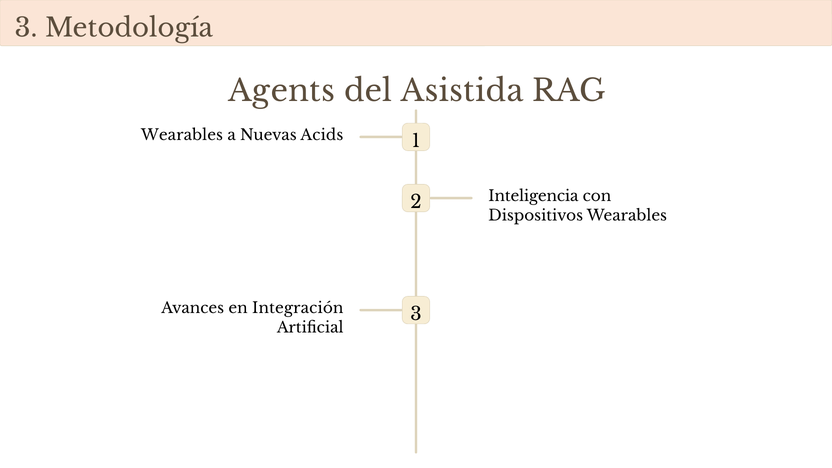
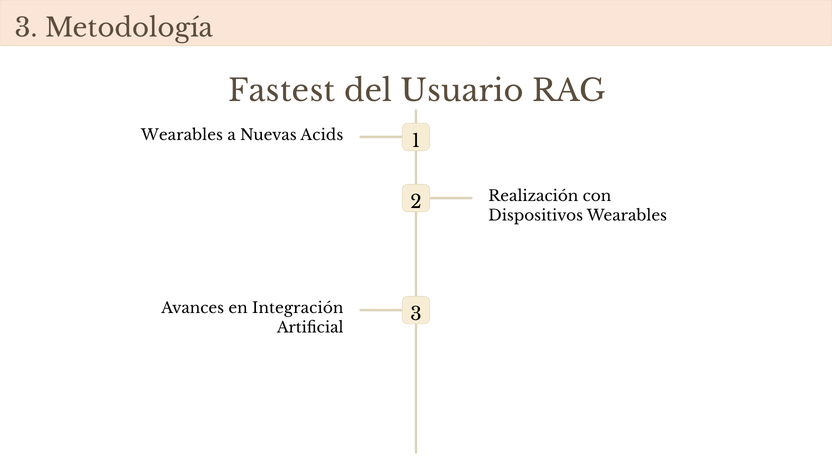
Agents: Agents -> Fastest
Asistida: Asistida -> Usuario
Inteligencia: Inteligencia -> Realización
